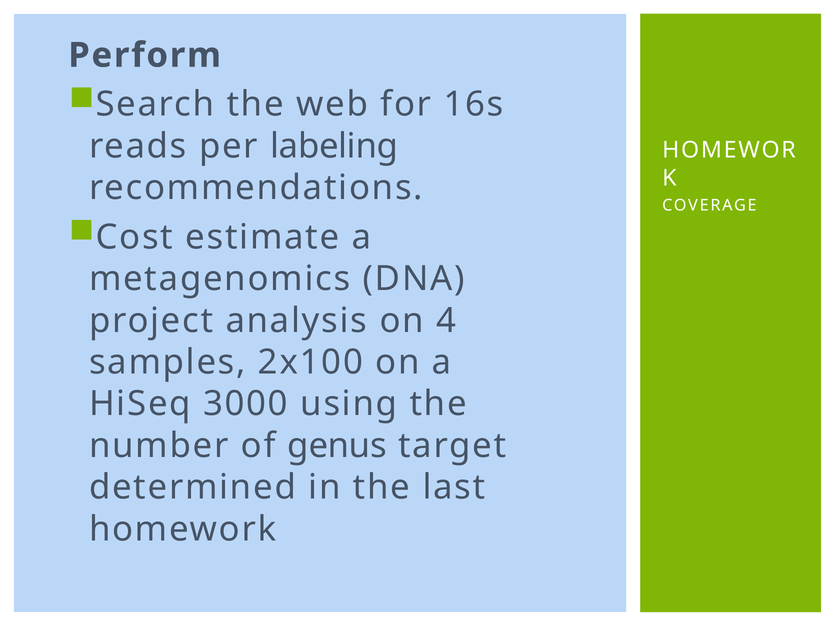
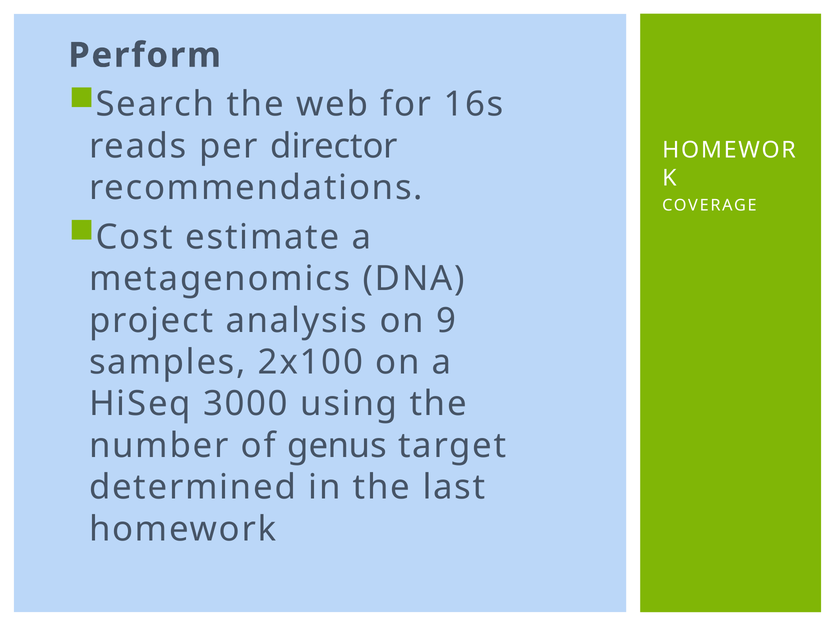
labeling: labeling -> director
4: 4 -> 9
